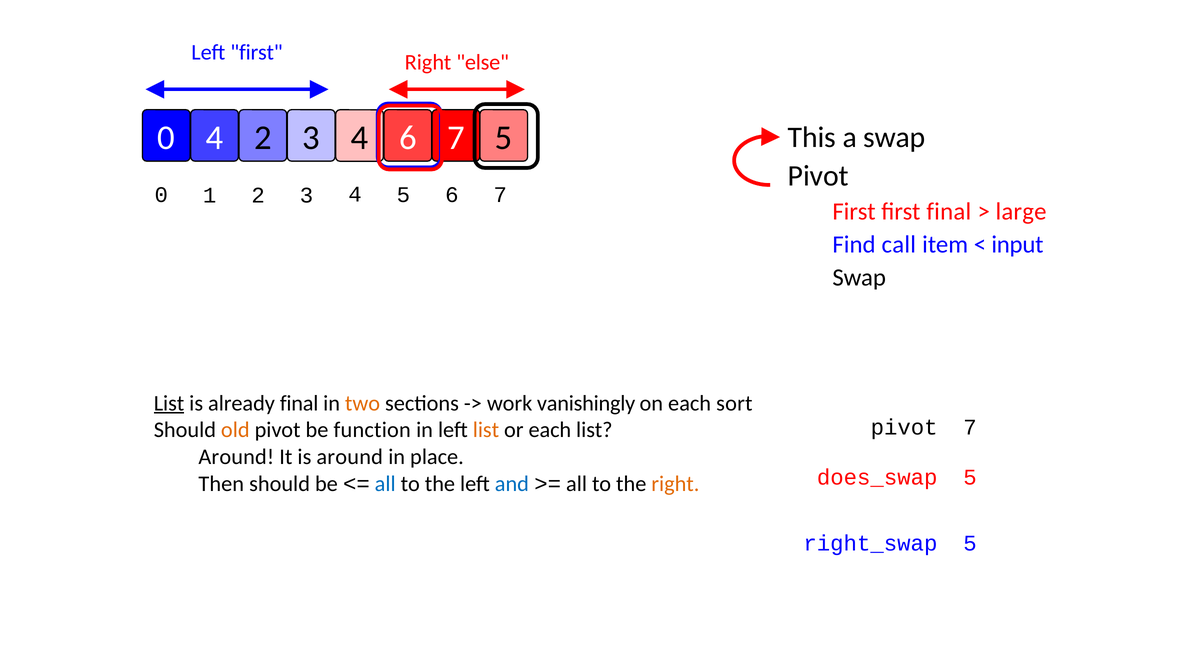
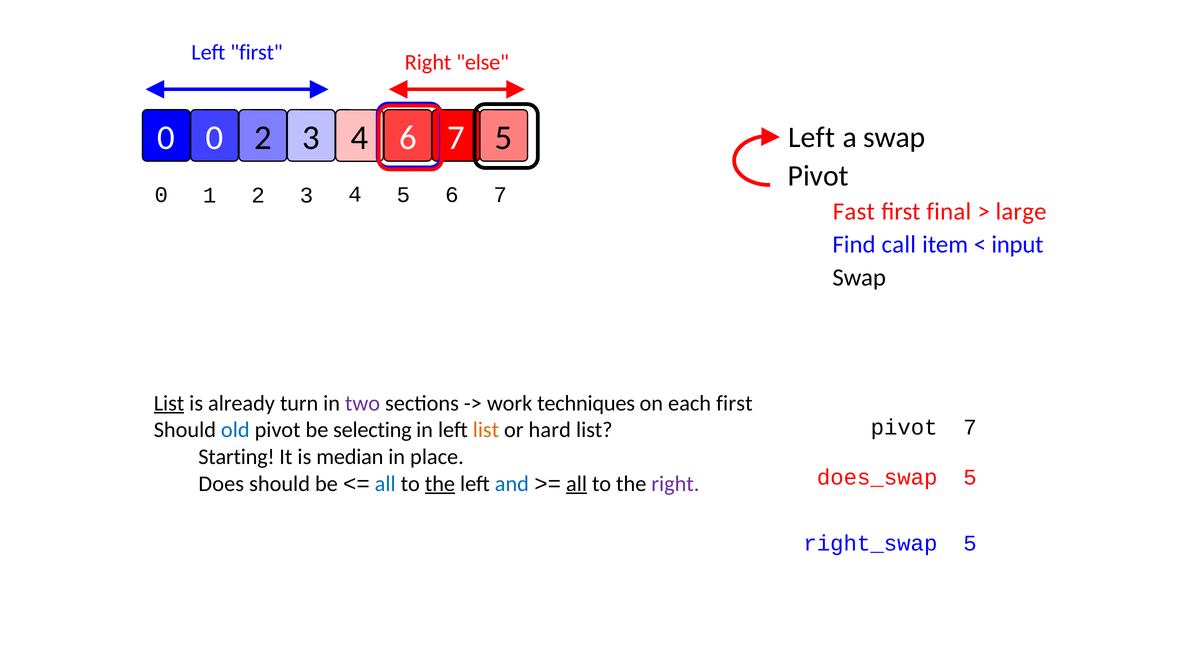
0 4: 4 -> 0
2 This: This -> Left
First at (854, 211): First -> Fast
already final: final -> turn
two colour: orange -> purple
vanishingly: vanishingly -> techniques
each sort: sort -> first
old colour: orange -> blue
function: function -> selecting
or each: each -> hard
Around at (236, 457): Around -> Starting
is around: around -> median
Then: Then -> Does
the at (440, 484) underline: none -> present
all at (577, 484) underline: none -> present
right at (675, 484) colour: orange -> purple
